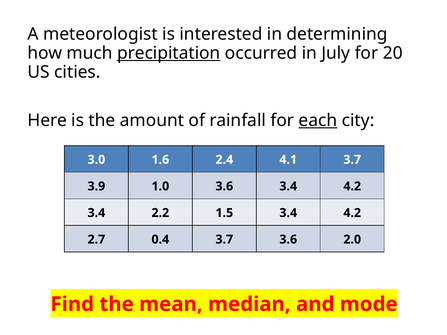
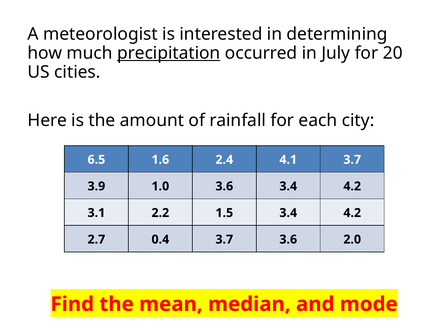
each underline: present -> none
3.0: 3.0 -> 6.5
3.4 at (96, 213): 3.4 -> 3.1
